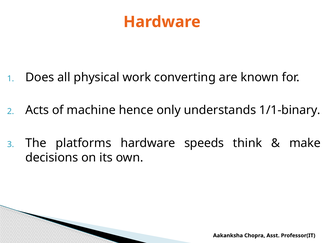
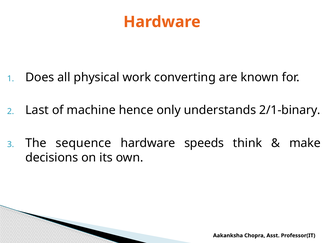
Acts: Acts -> Last
1/1-binary: 1/1-binary -> 2/1-binary
platforms: platforms -> sequence
